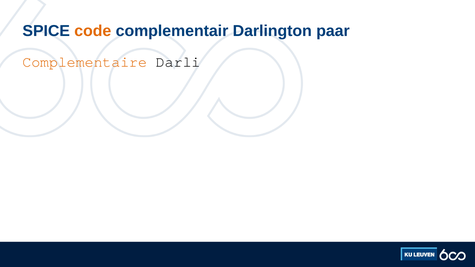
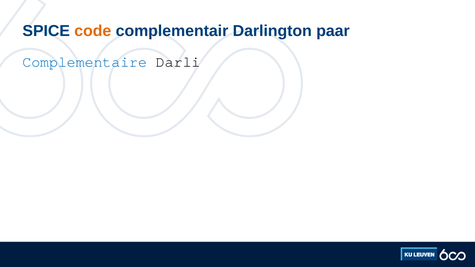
Complementaire colour: orange -> blue
